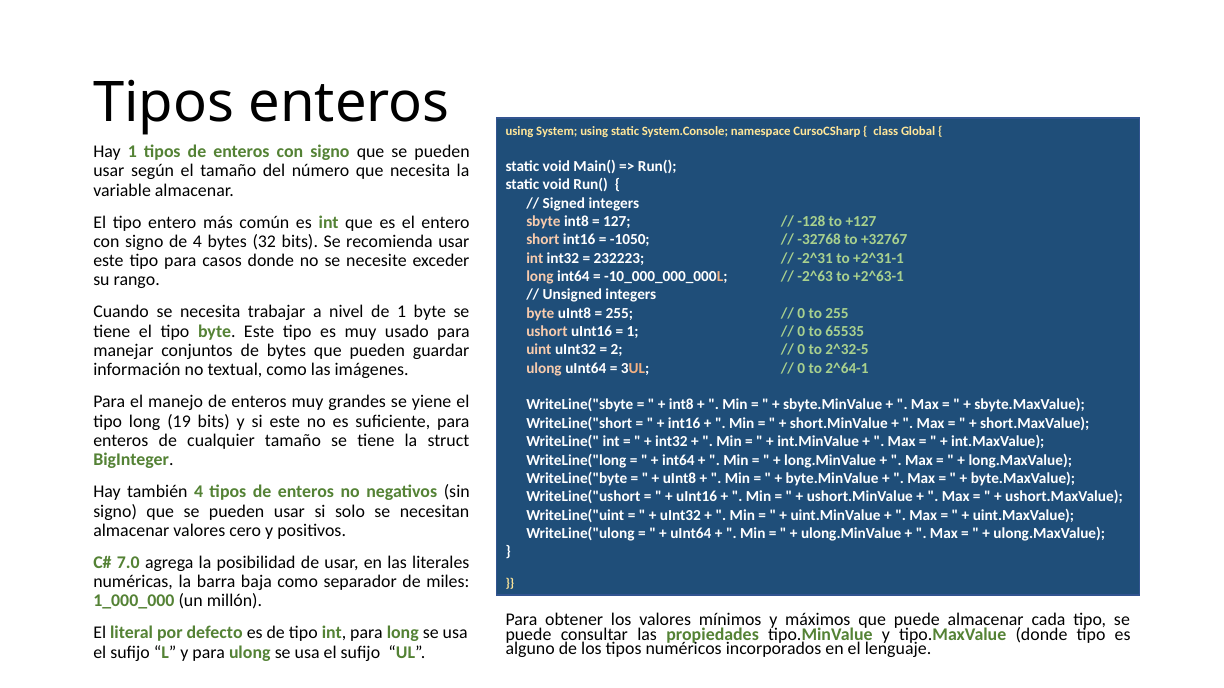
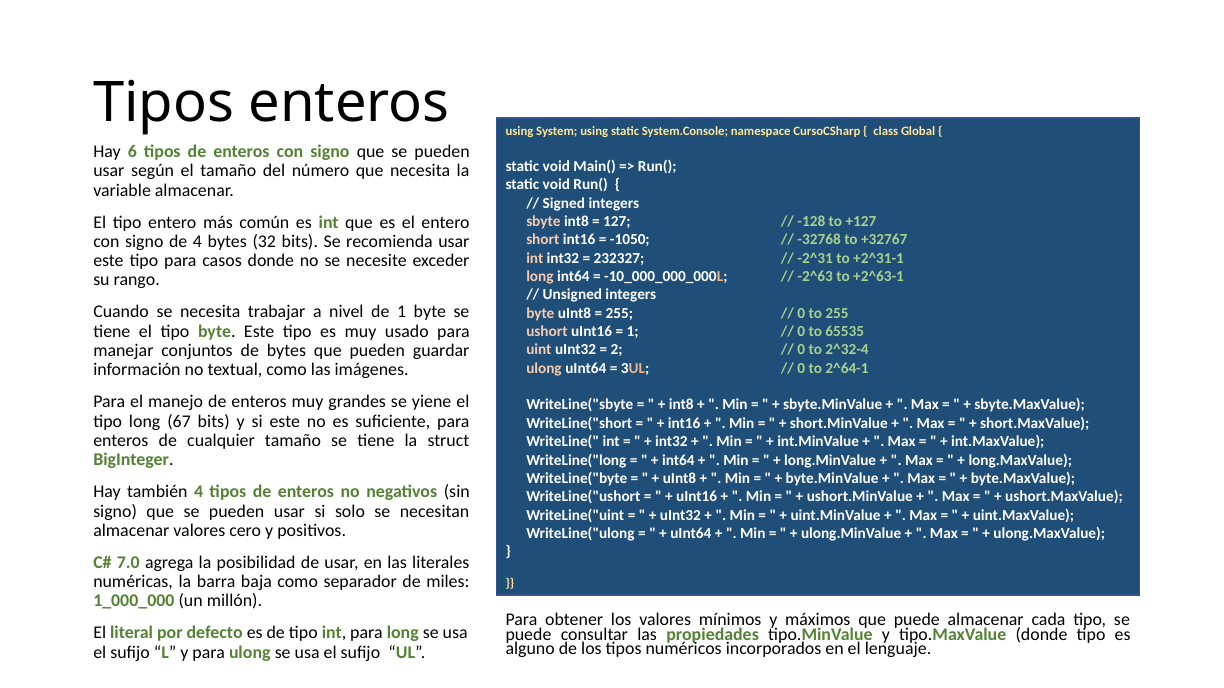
Hay 1: 1 -> 6
232223: 232223 -> 232327
2^32-5: 2^32-5 -> 2^32-4
19: 19 -> 67
